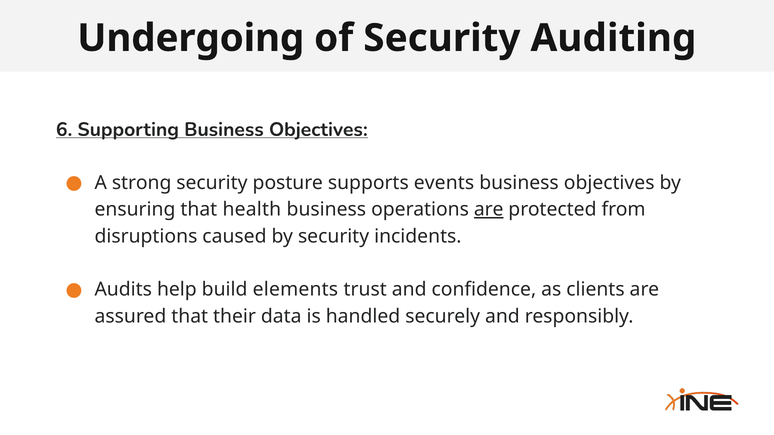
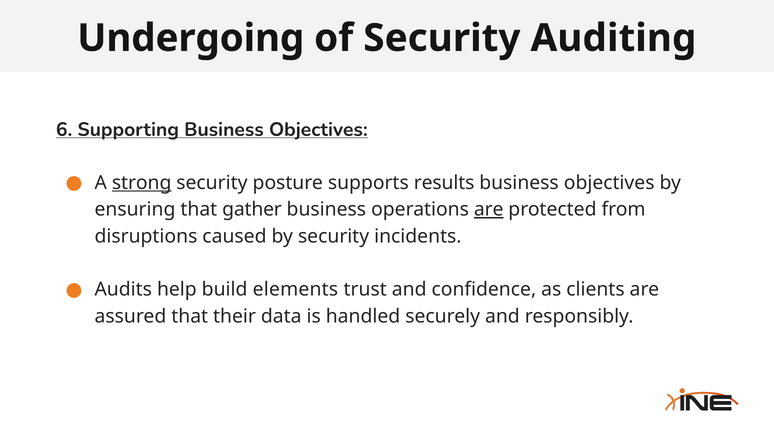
strong underline: none -> present
events: events -> results
health: health -> gather
